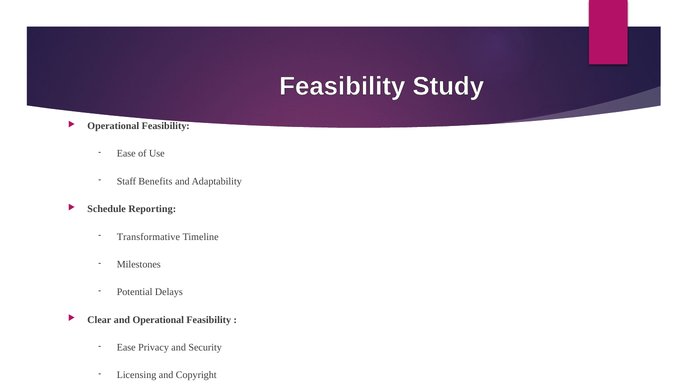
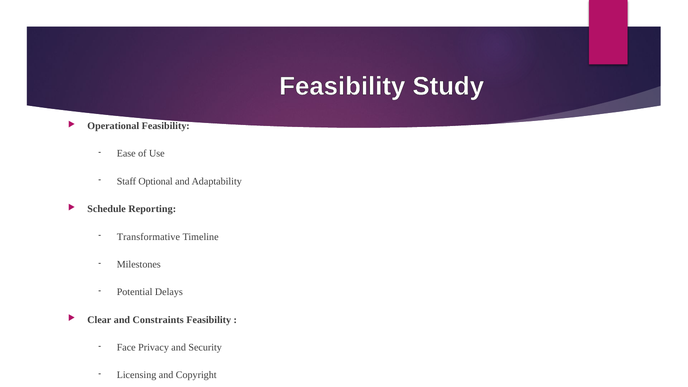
Benefits: Benefits -> Optional
and Operational: Operational -> Constraints
Ease at (126, 347): Ease -> Face
